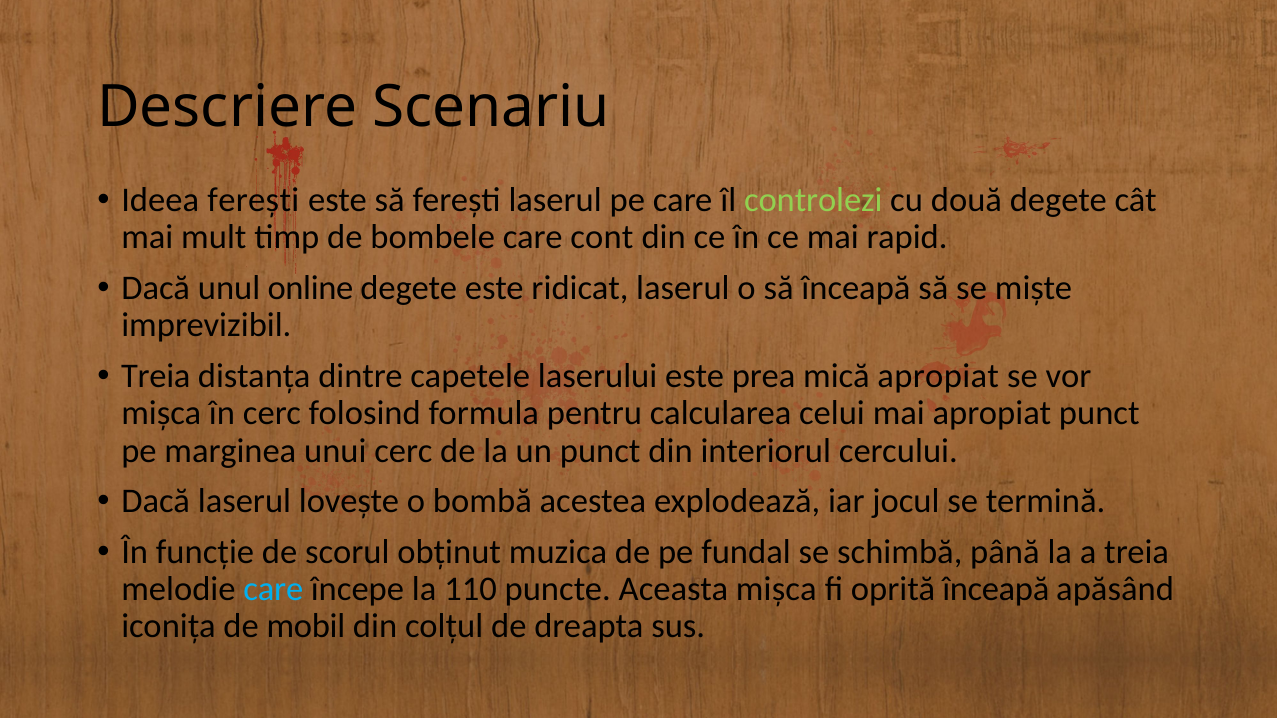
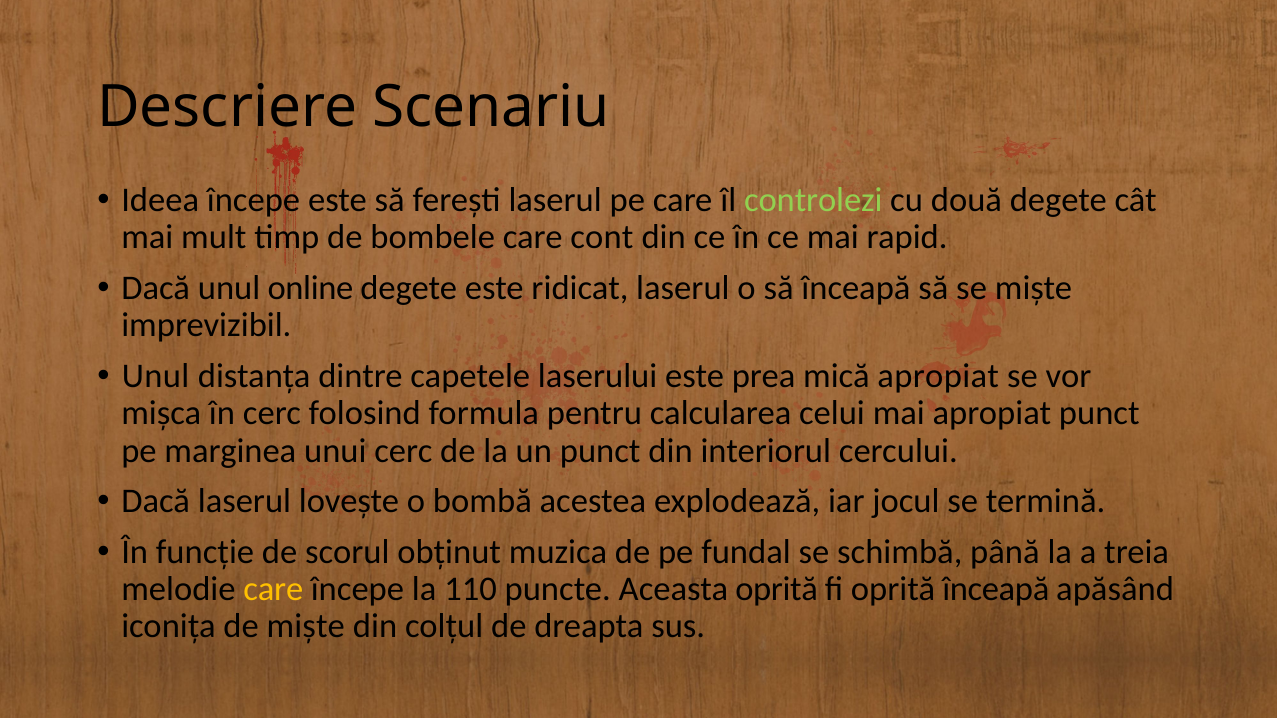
Ideea ferești: ferești -> începe
Treia at (156, 376): Treia -> Unul
care at (273, 590) colour: light blue -> yellow
Aceasta mișca: mișca -> oprită
de mobil: mobil -> miște
